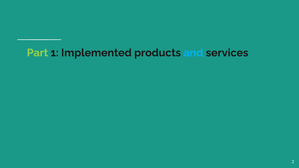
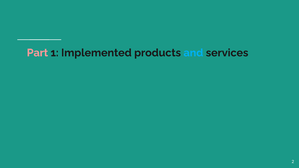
Part colour: light green -> pink
